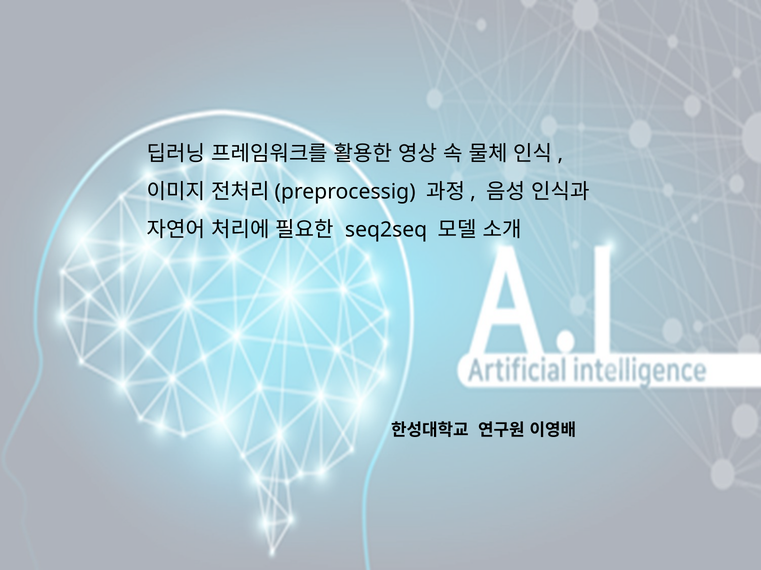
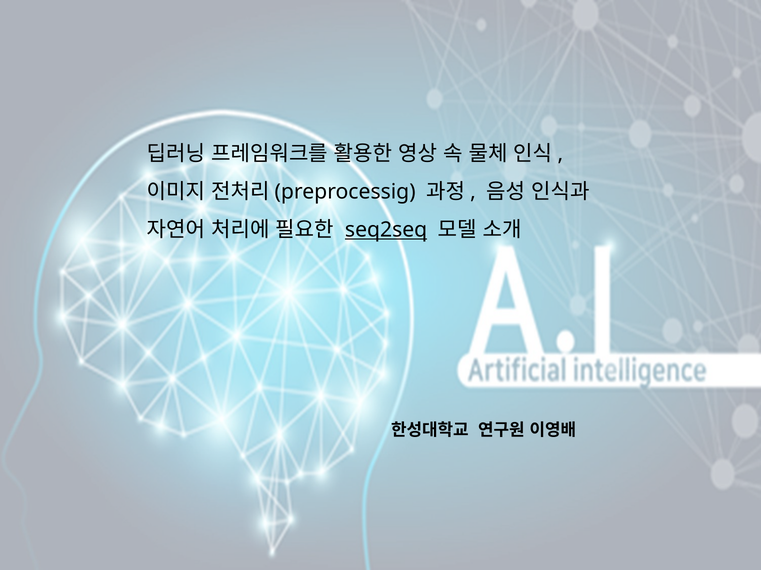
seq2seq underline: none -> present
